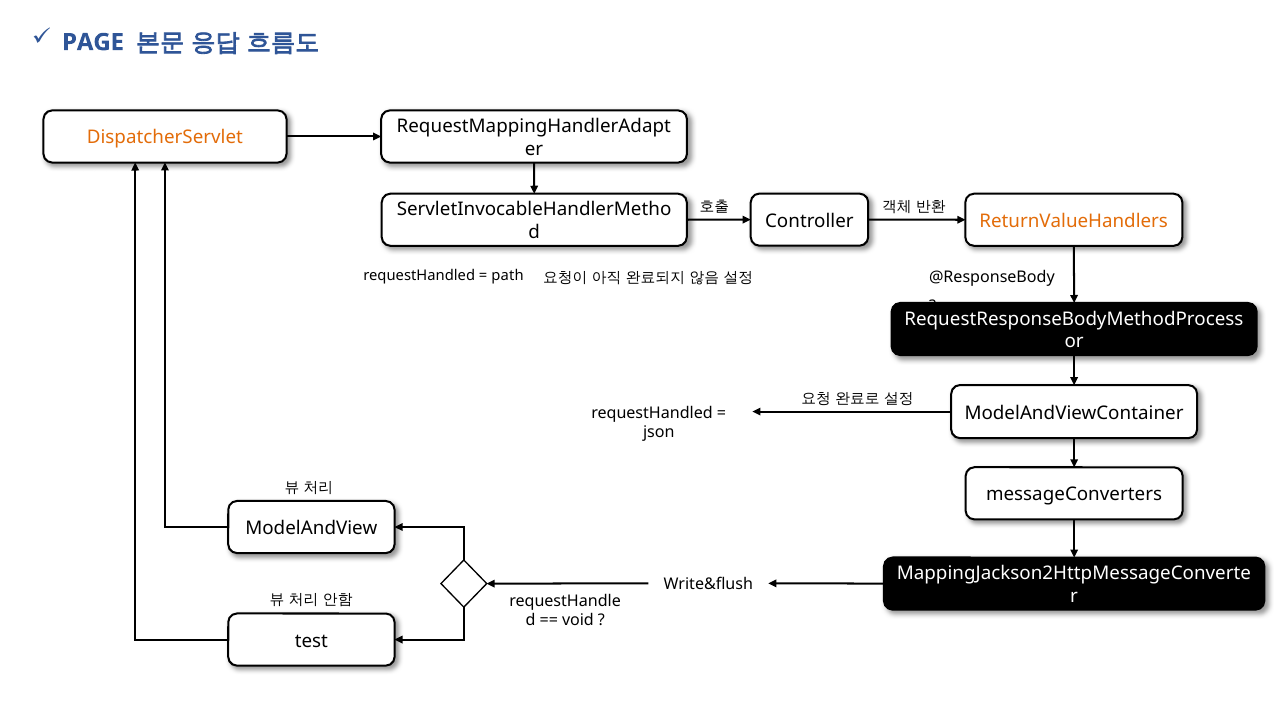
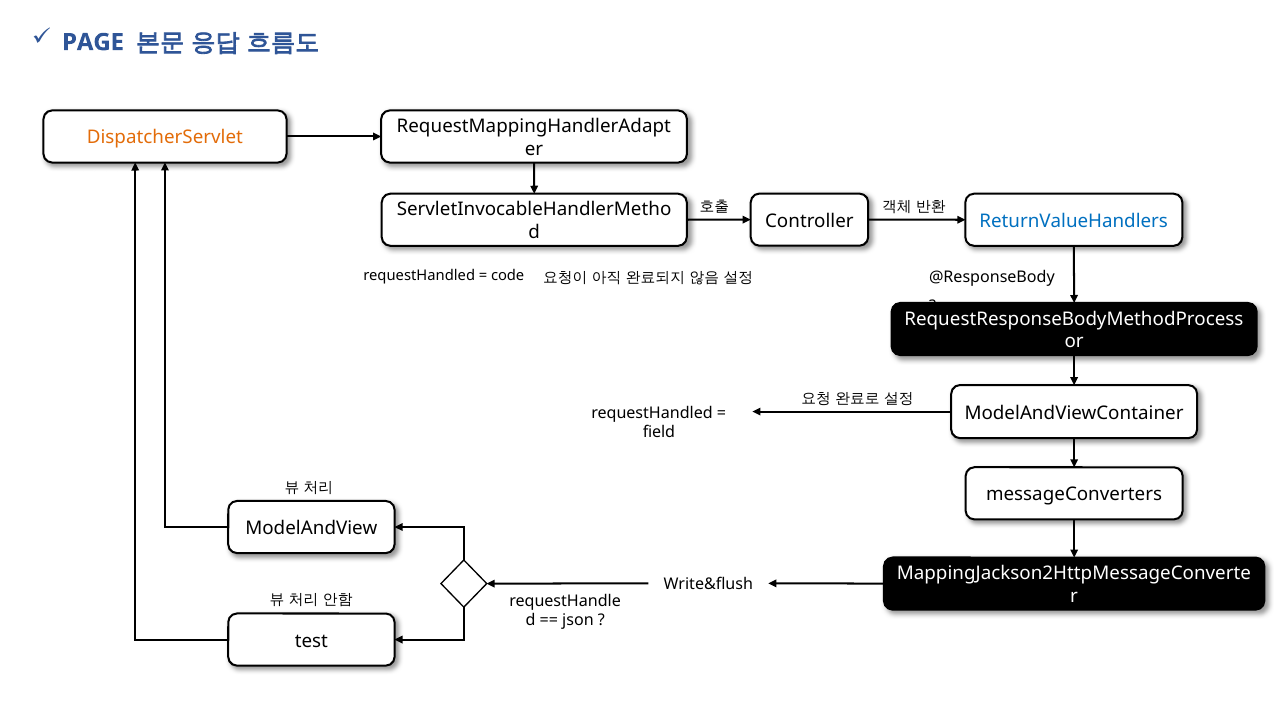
ReturnValueHandlers colour: orange -> blue
path: path -> code
json: json -> field
void: void -> json
